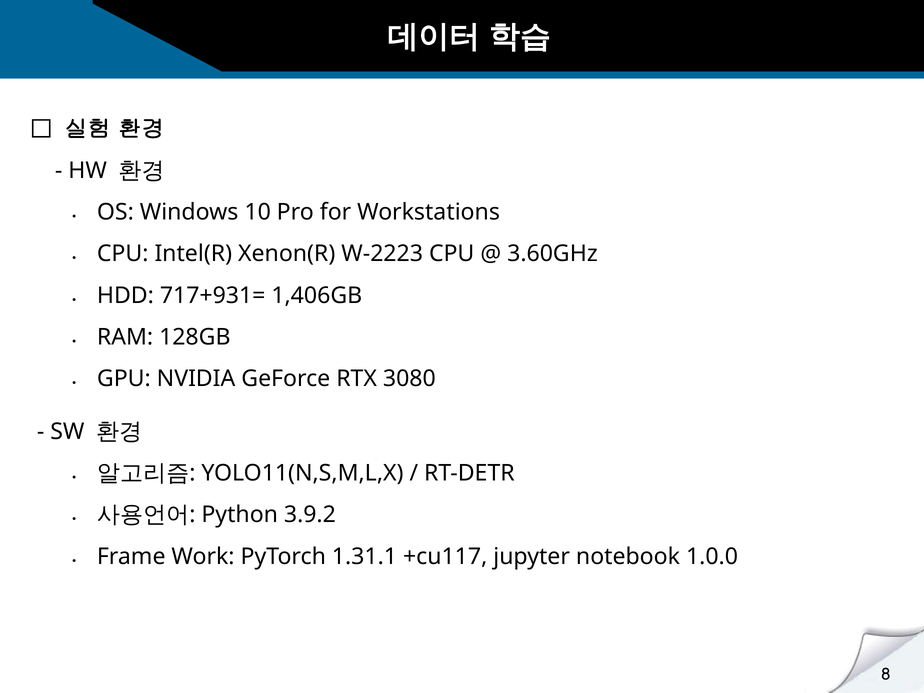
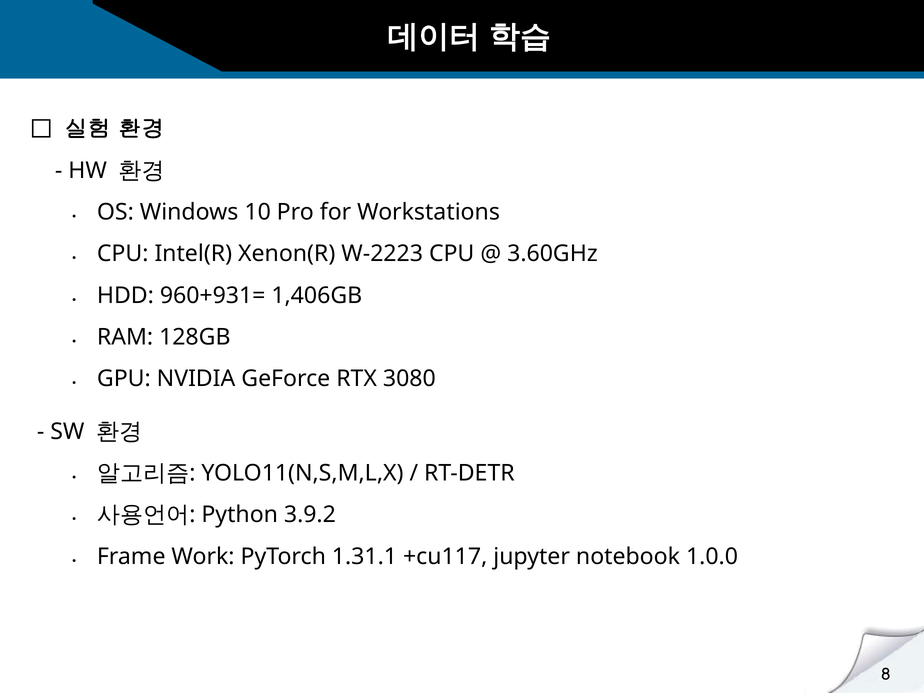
717+931=: 717+931= -> 960+931=
